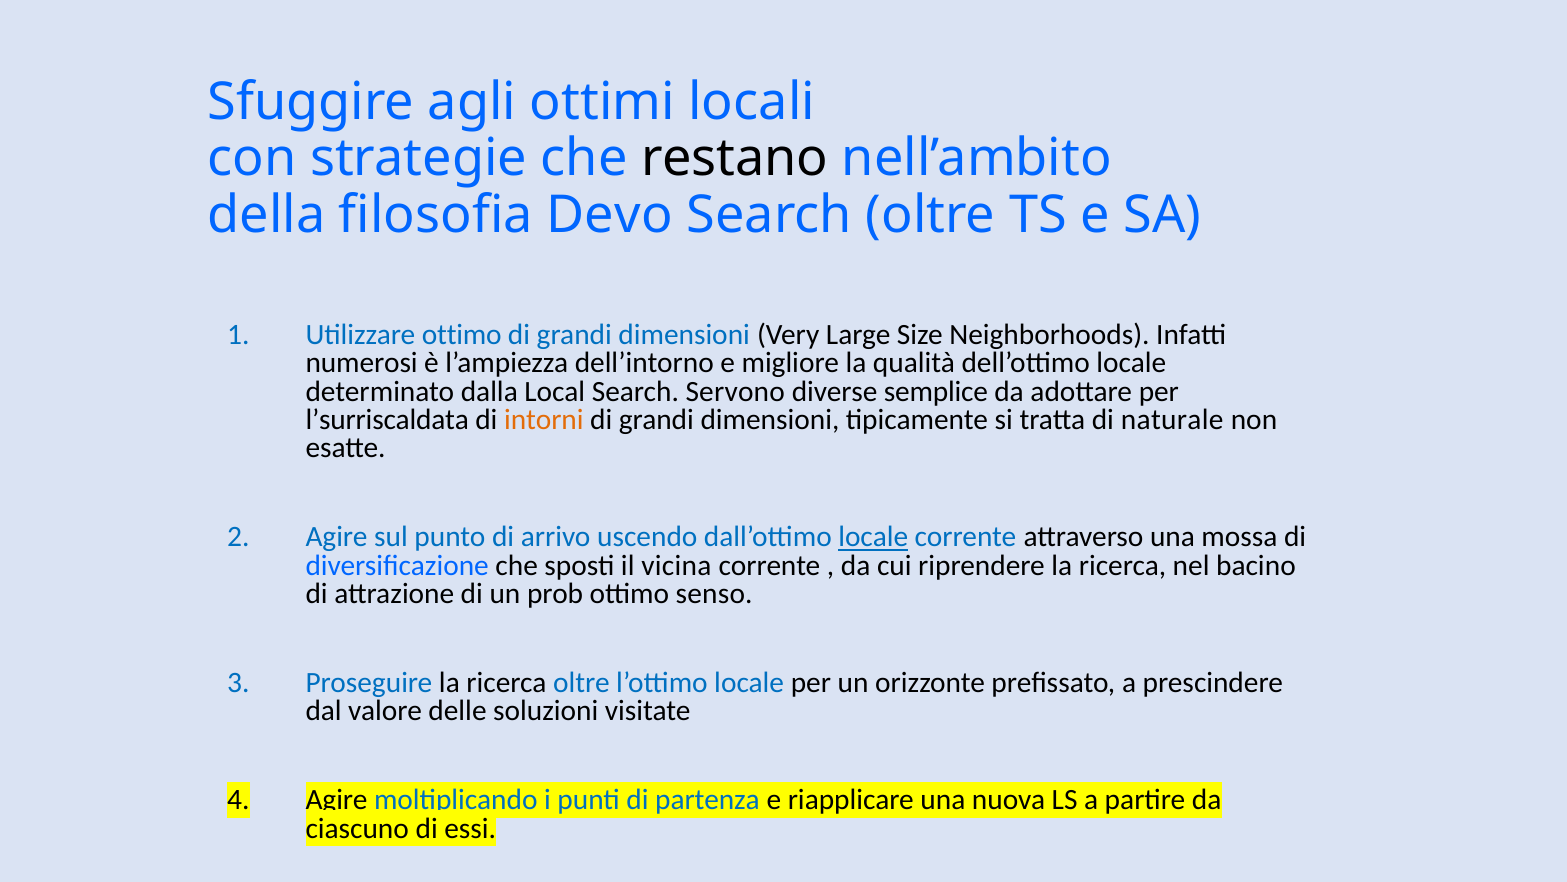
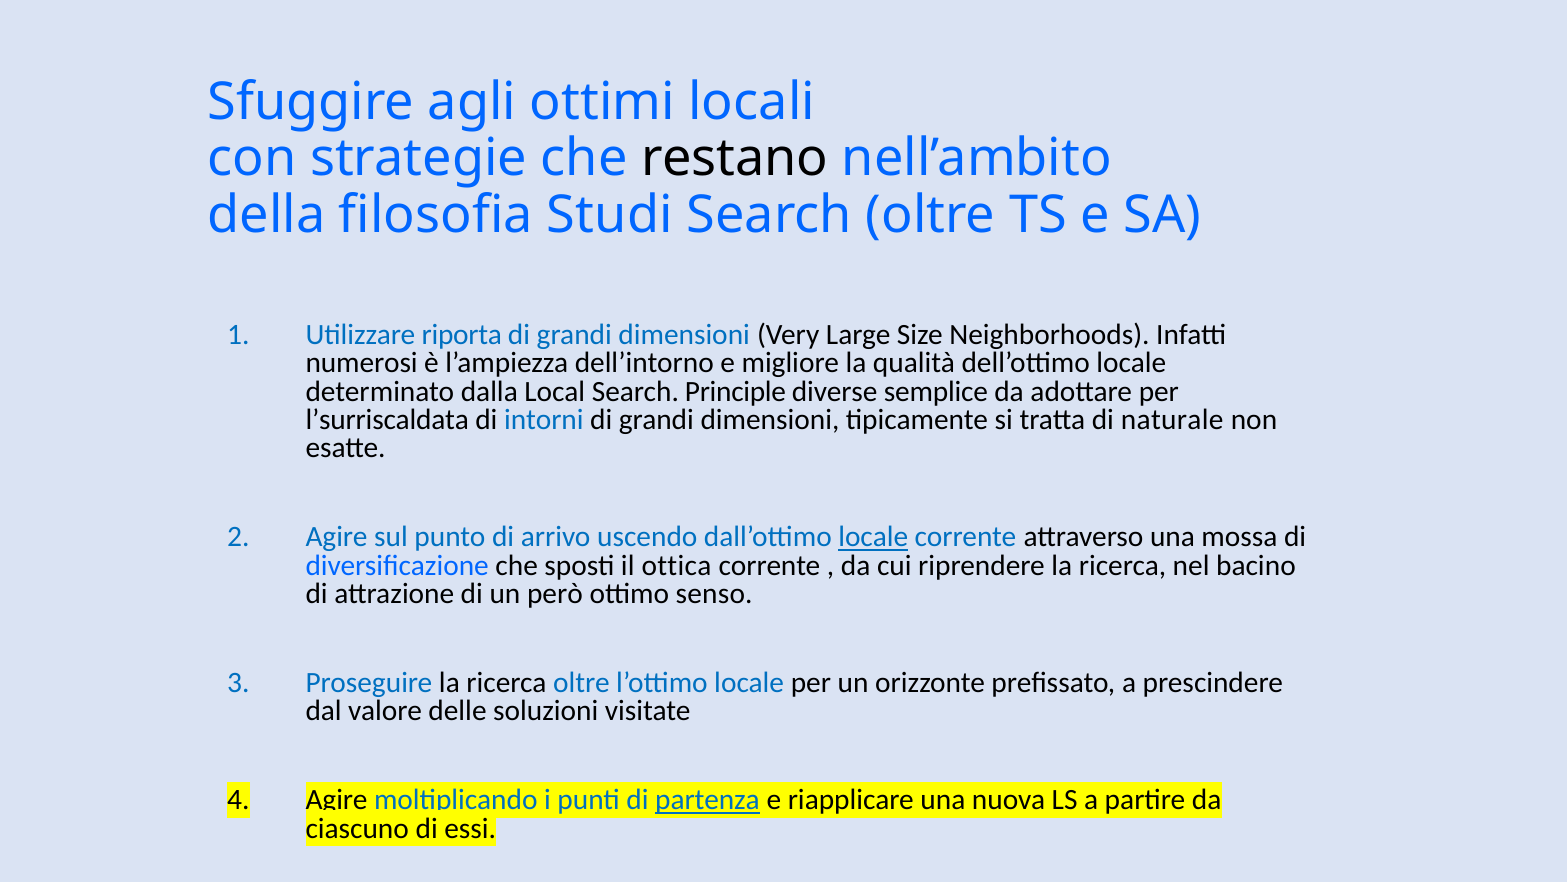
Devo: Devo -> Studi
Utilizzare ottimo: ottimo -> riporta
Servono: Servono -> Principle
intorni colour: orange -> blue
vicina: vicina -> ottica
prob: prob -> però
partenza underline: none -> present
